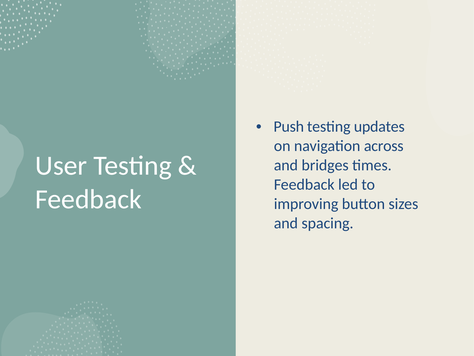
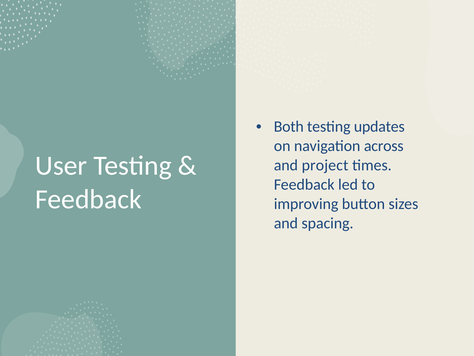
Push: Push -> Both
bridges: bridges -> project
